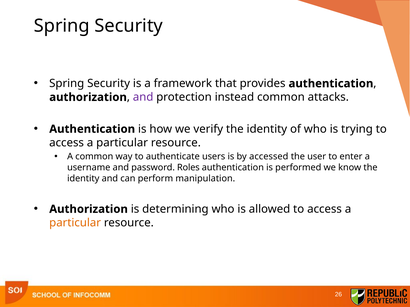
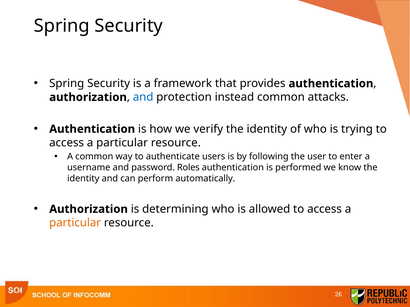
and at (143, 97) colour: purple -> blue
accessed: accessed -> following
manipulation: manipulation -> automatically
